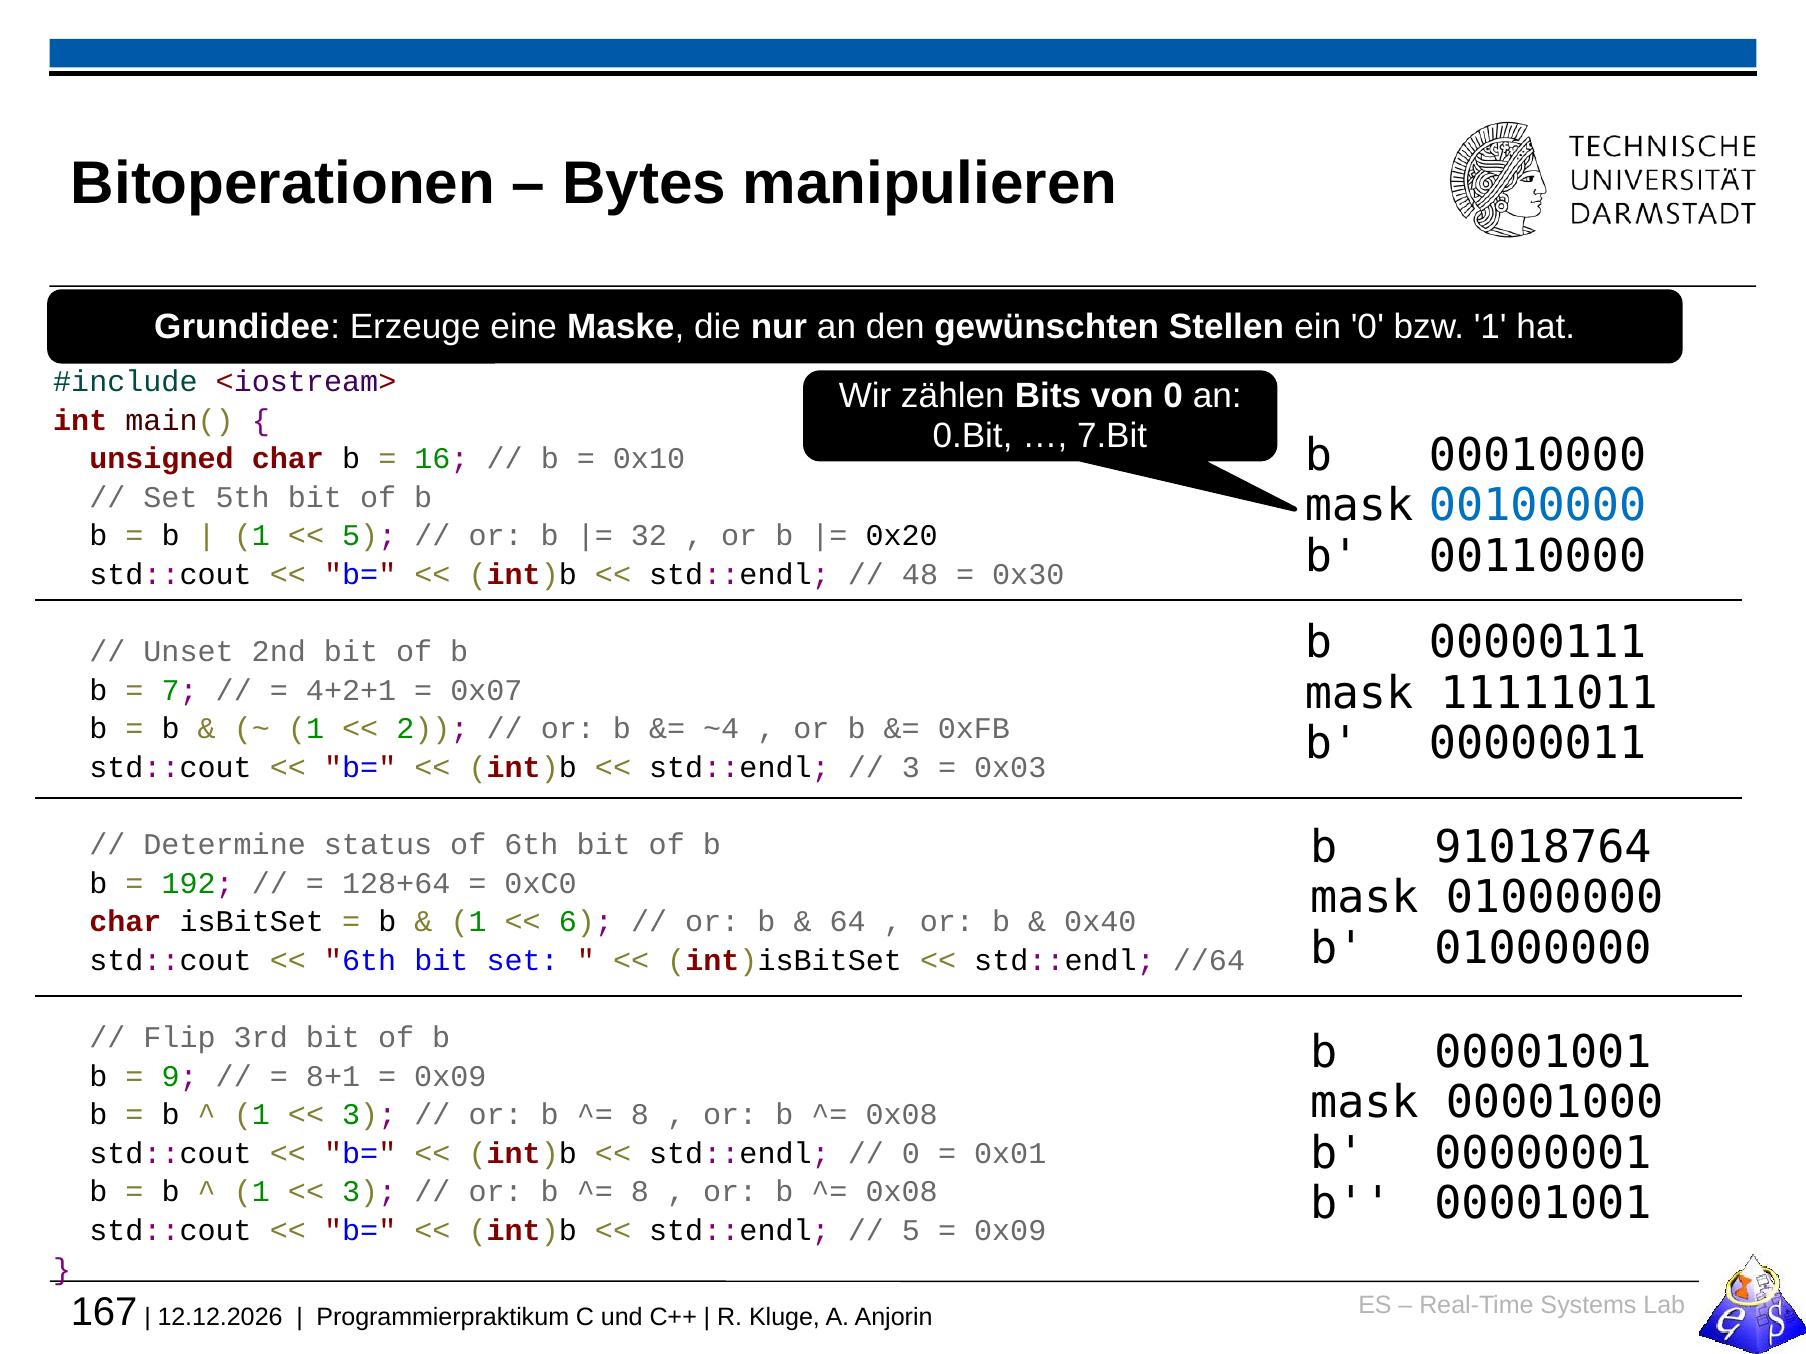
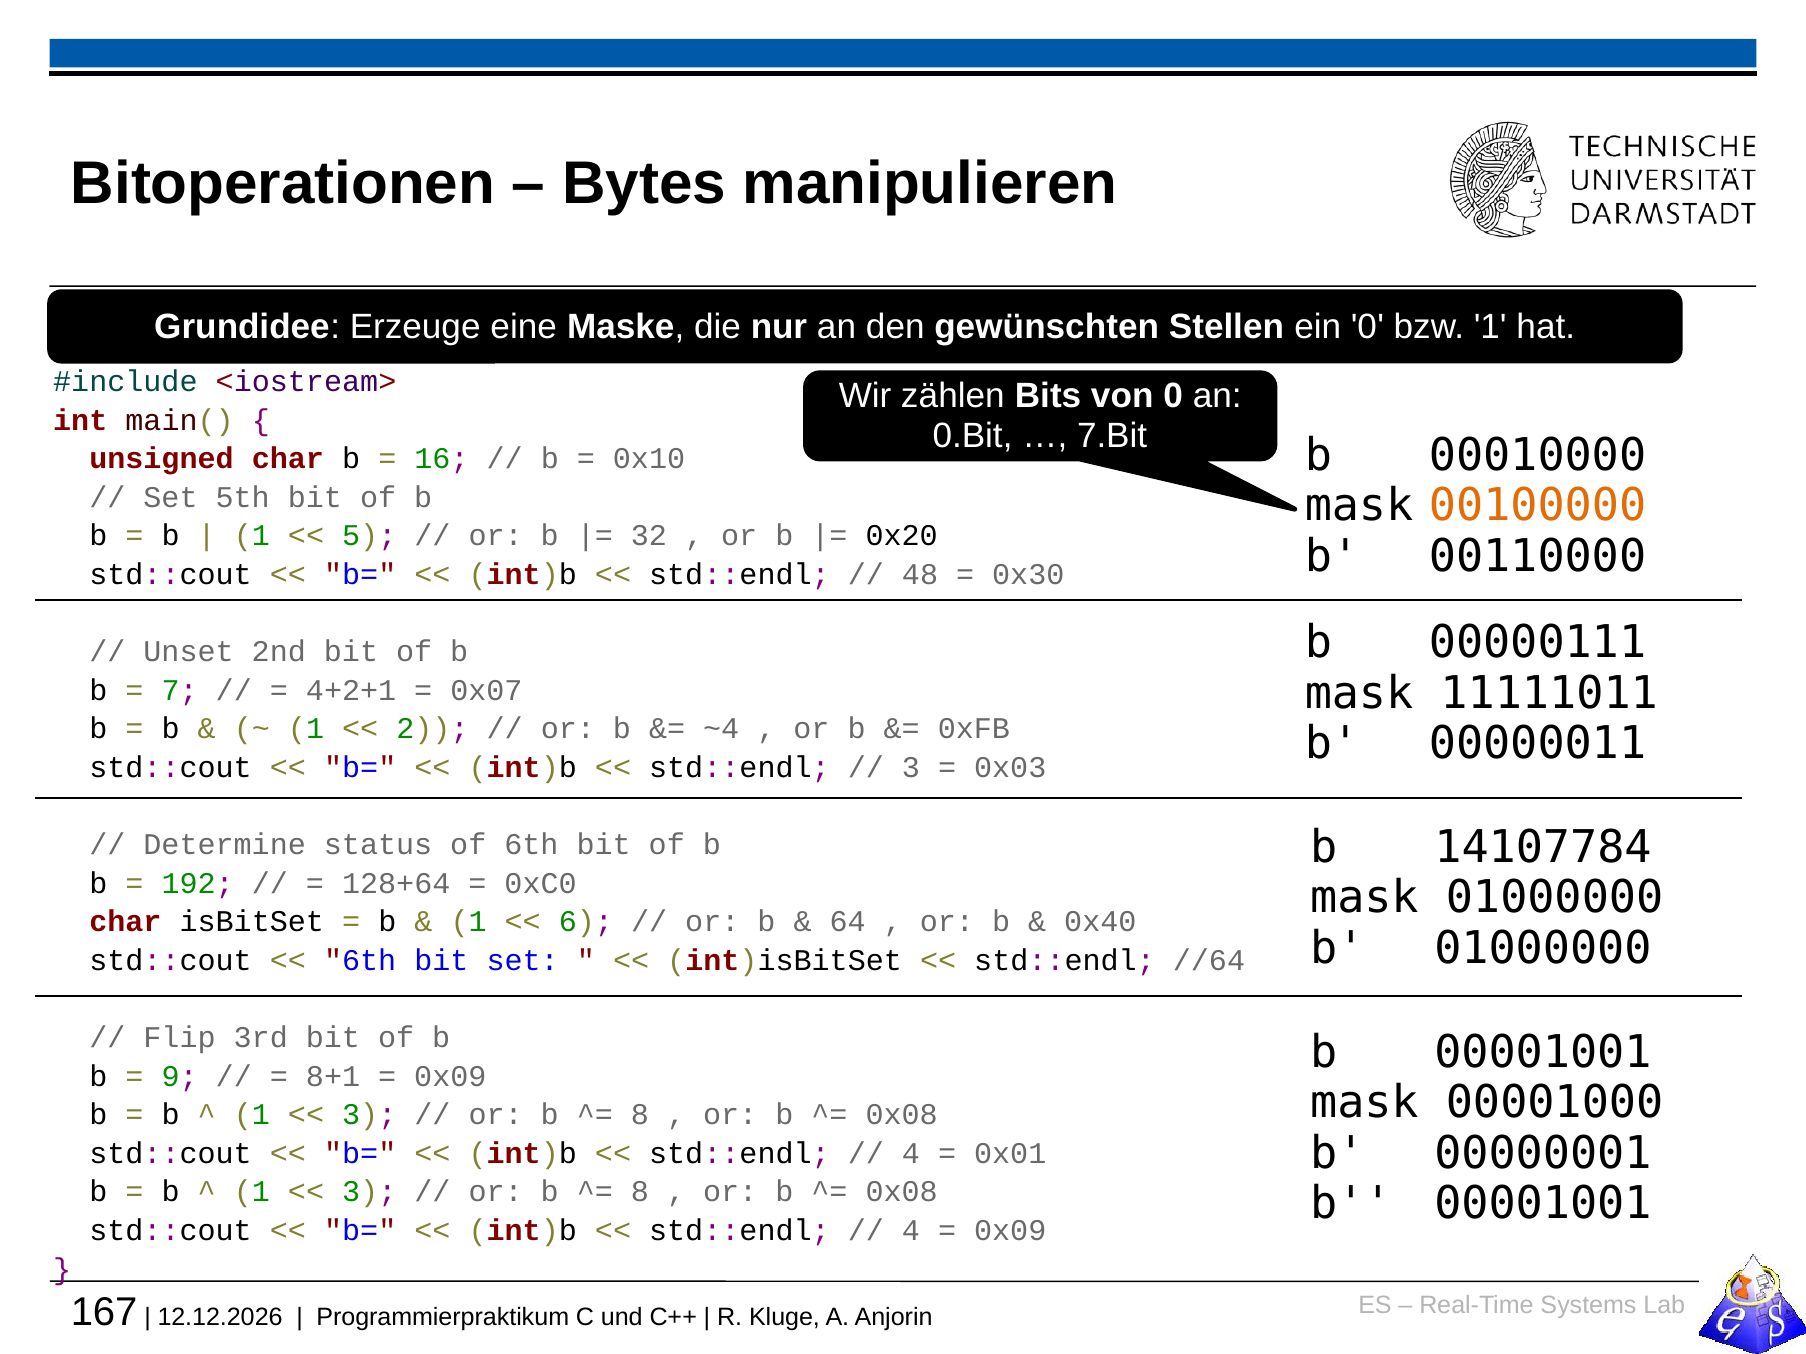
00100000 colour: blue -> orange
91018764: 91018764 -> 14107784
0 at (911, 1154): 0 -> 4
5 at (911, 1231): 5 -> 4
